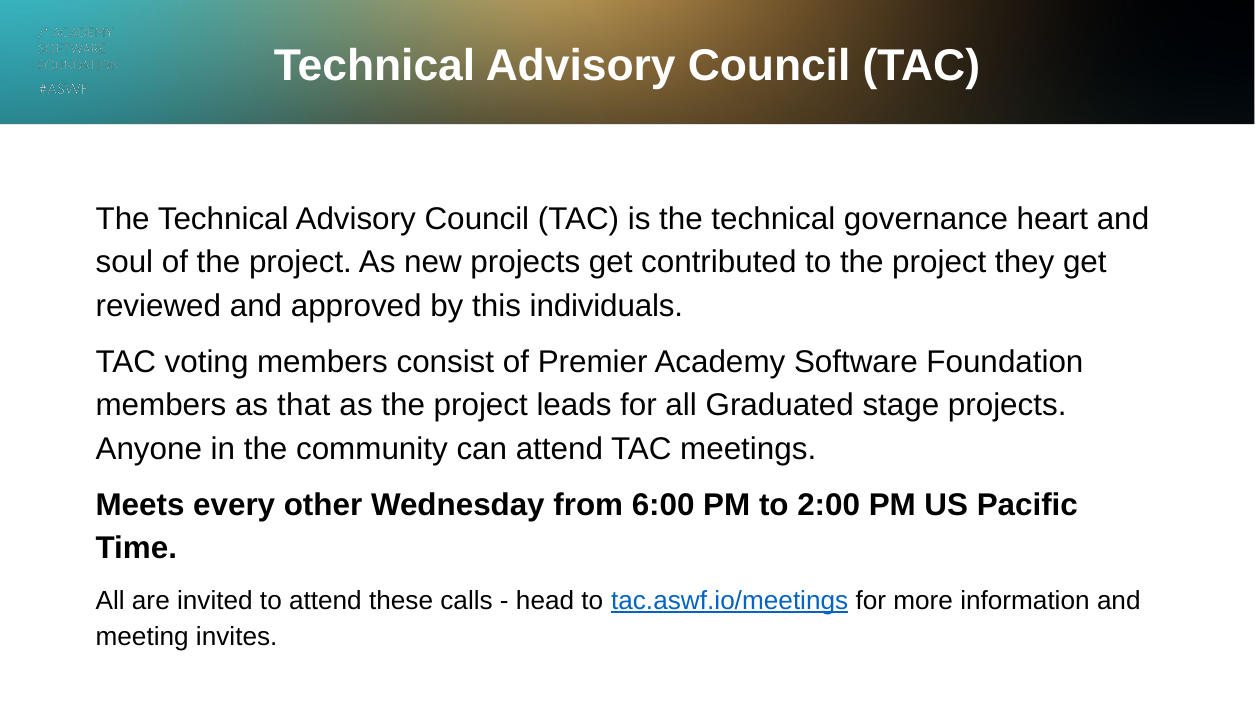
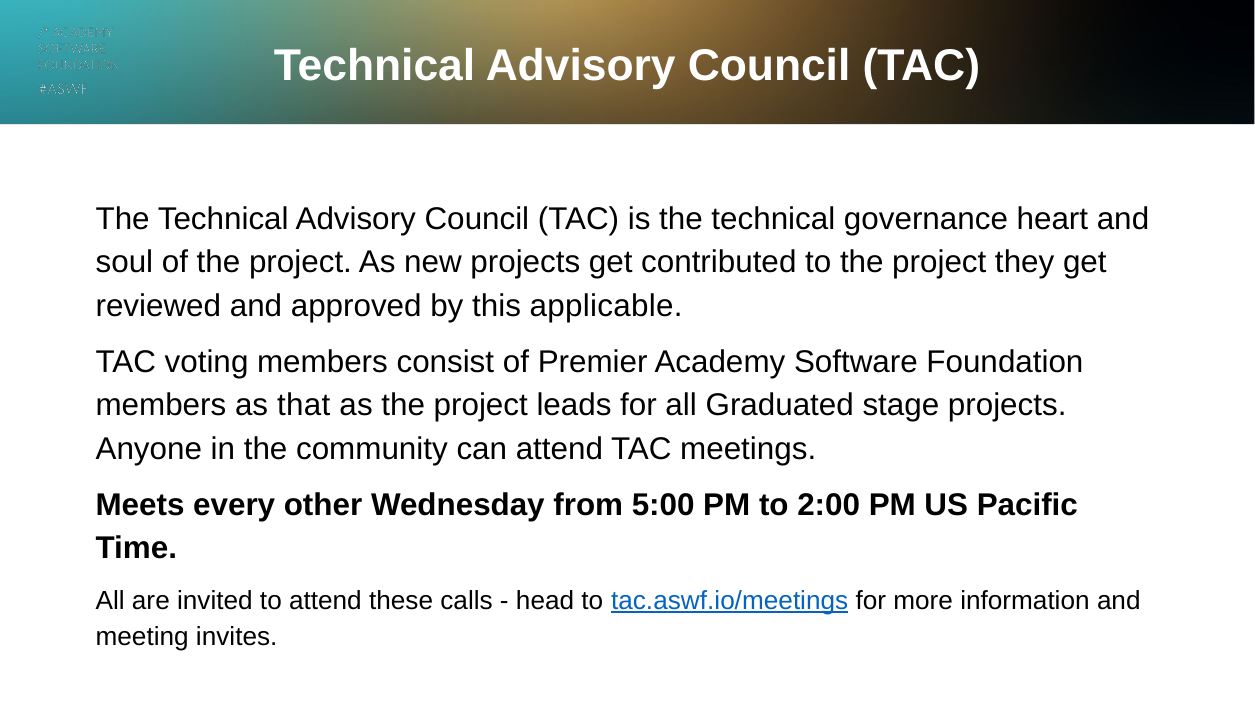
individuals: individuals -> applicable
6:00: 6:00 -> 5:00
